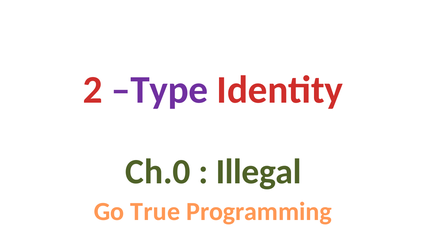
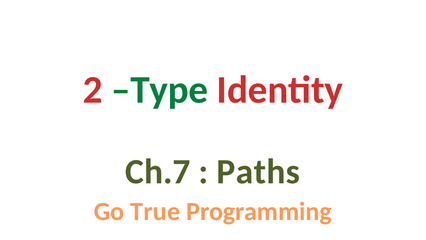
Type colour: purple -> green
Ch.0: Ch.0 -> Ch.7
Illegal: Illegal -> Paths
